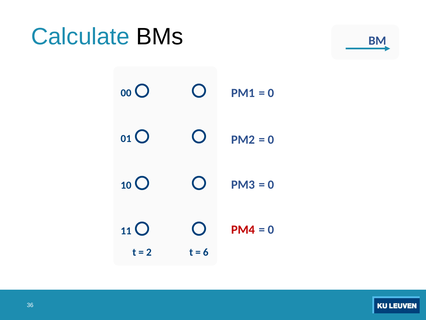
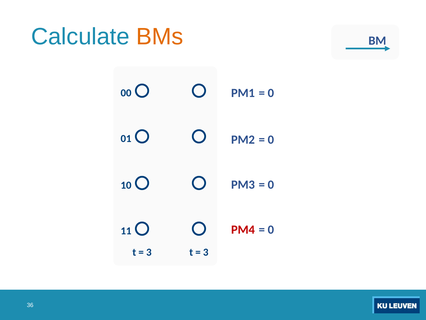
BMs colour: black -> orange
2 at (149, 252): 2 -> 3
6 at (206, 252): 6 -> 3
